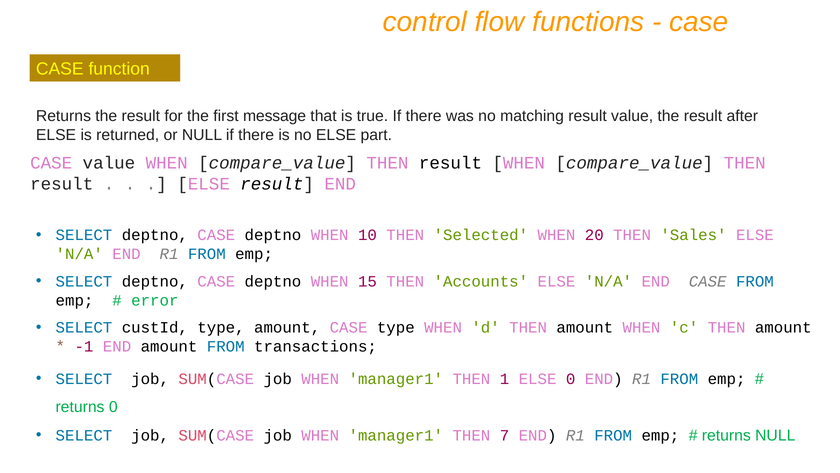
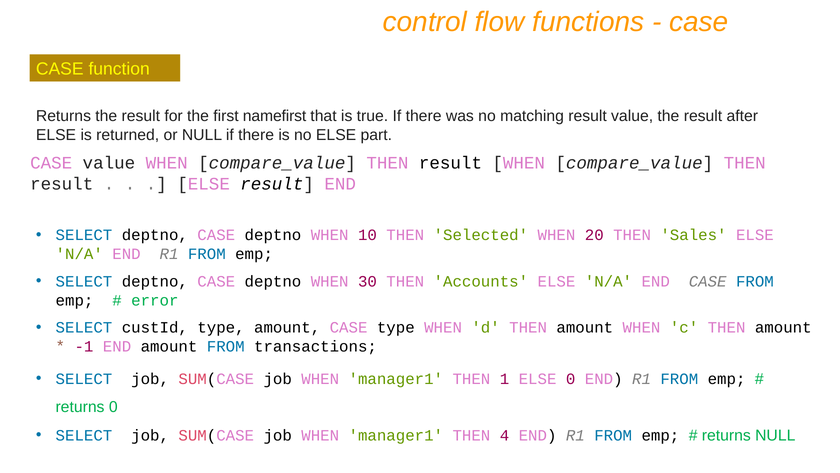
message: message -> namefirst
15: 15 -> 30
7: 7 -> 4
